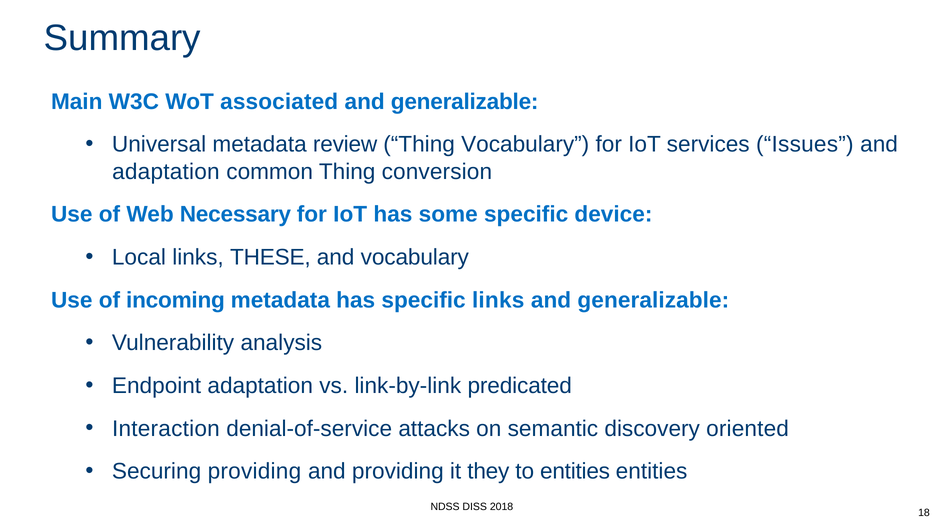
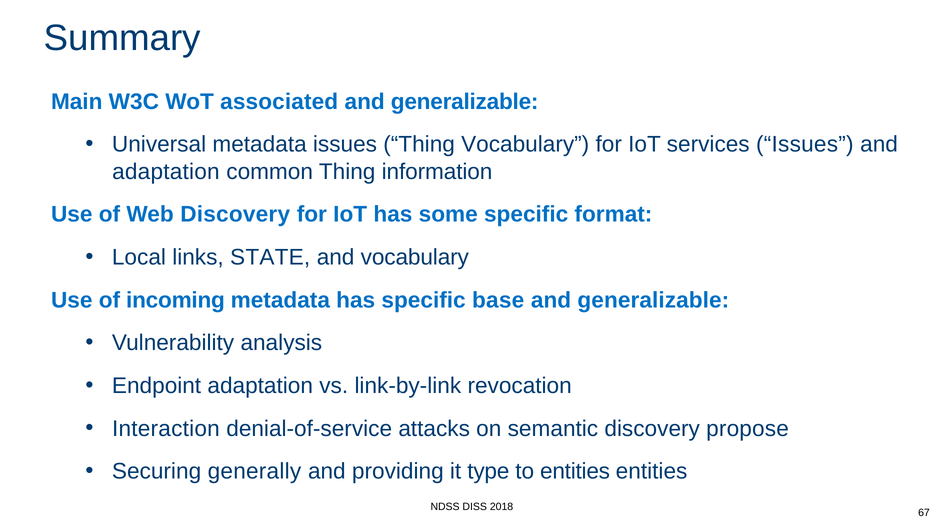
metadata review: review -> issues
conversion: conversion -> information
Web Necessary: Necessary -> Discovery
device: device -> format
THESE: THESE -> STATE
specific links: links -> base
predicated: predicated -> revocation
oriented: oriented -> propose
Securing providing: providing -> generally
they: they -> type
18: 18 -> 67
